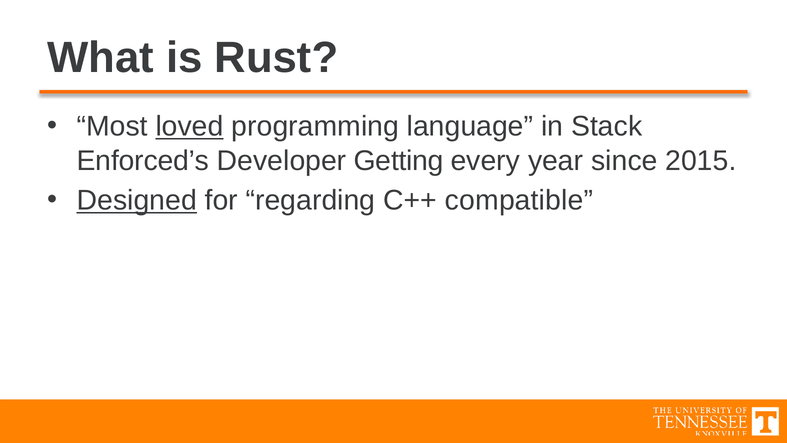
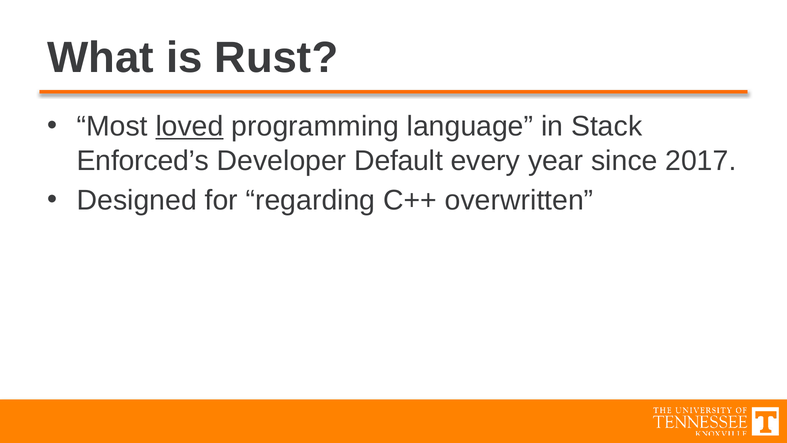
Getting: Getting -> Default
2015: 2015 -> 2017
Designed underline: present -> none
compatible: compatible -> overwritten
